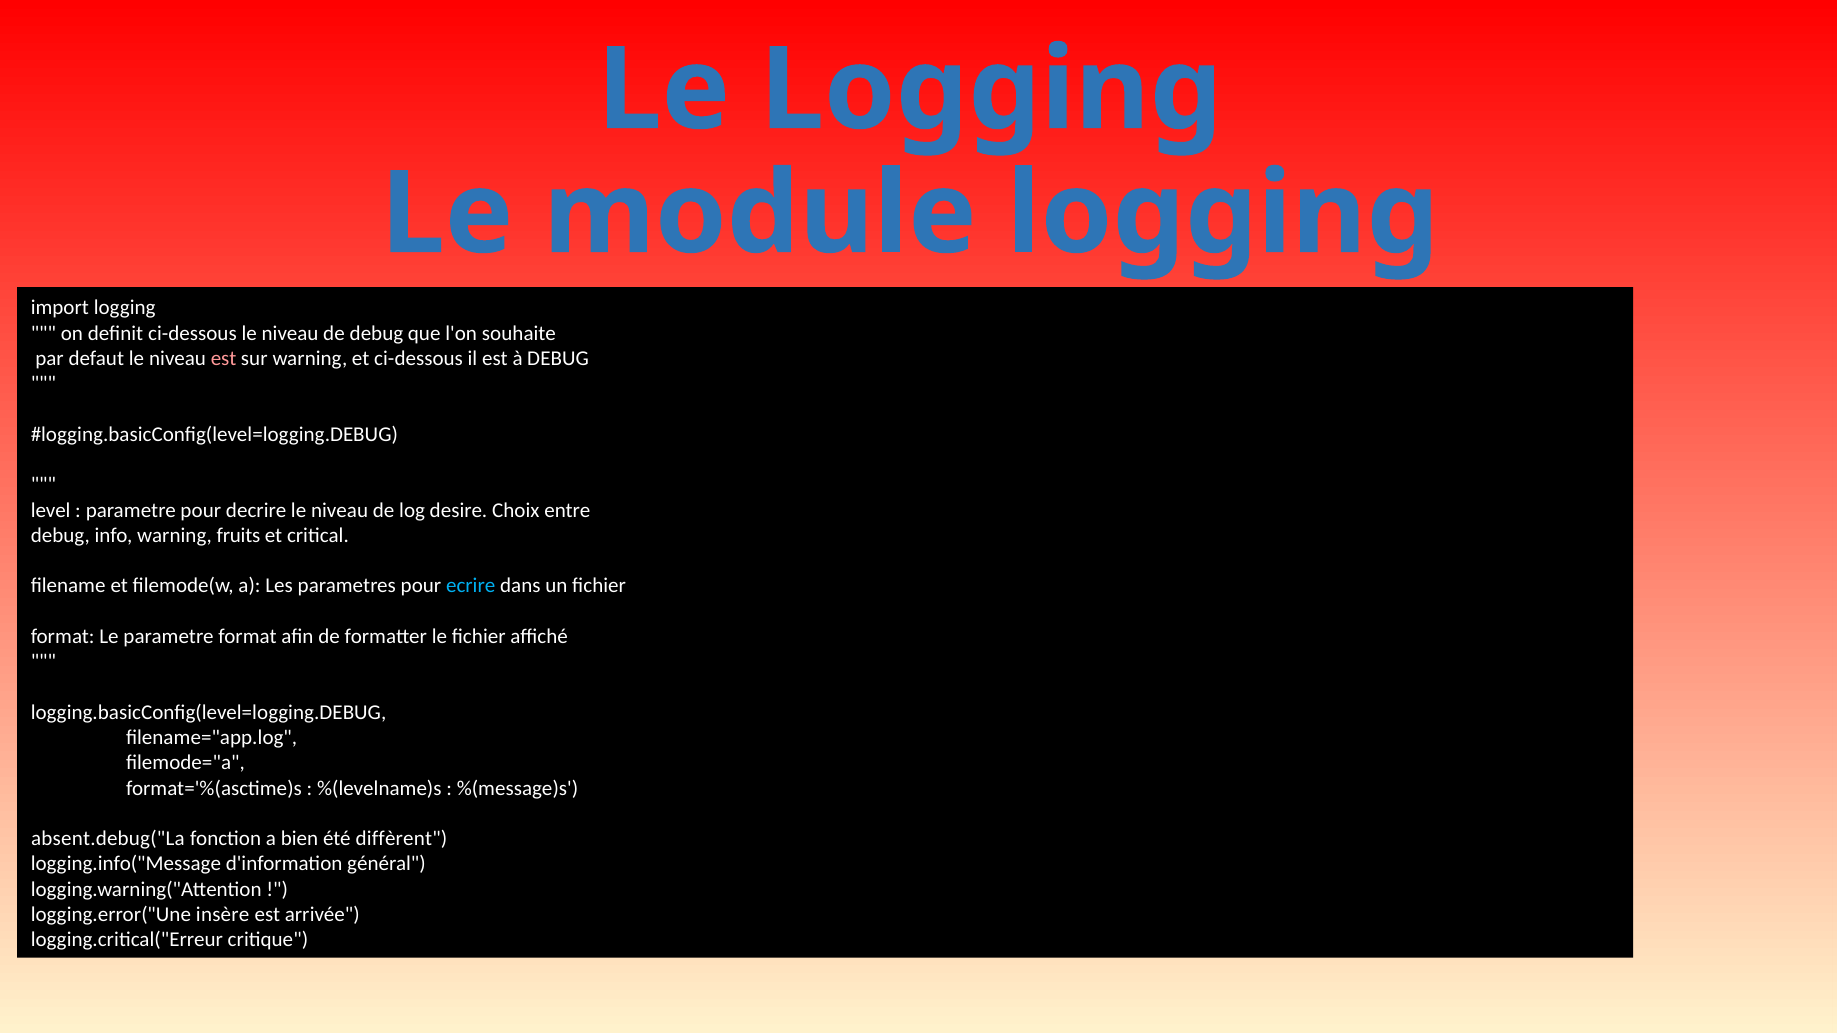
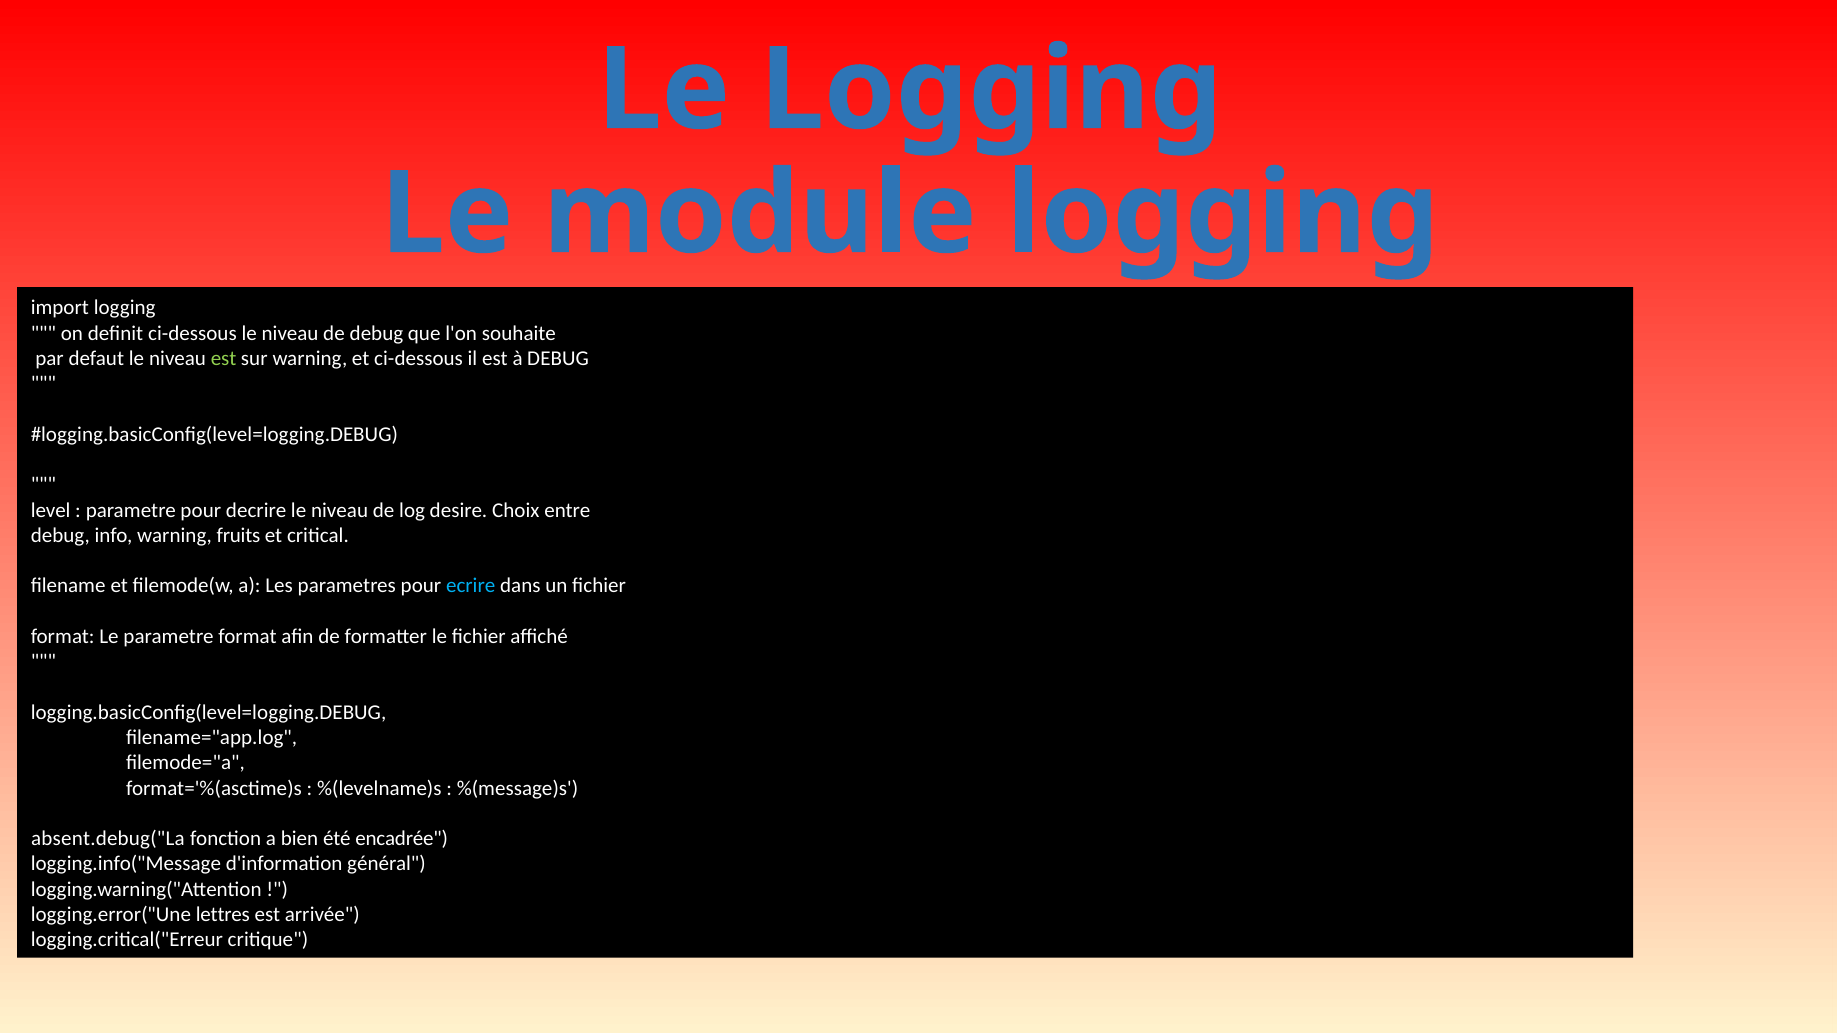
est at (224, 359) colour: pink -> light green
diffèrent: diffèrent -> encadrée
insère: insère -> lettres
